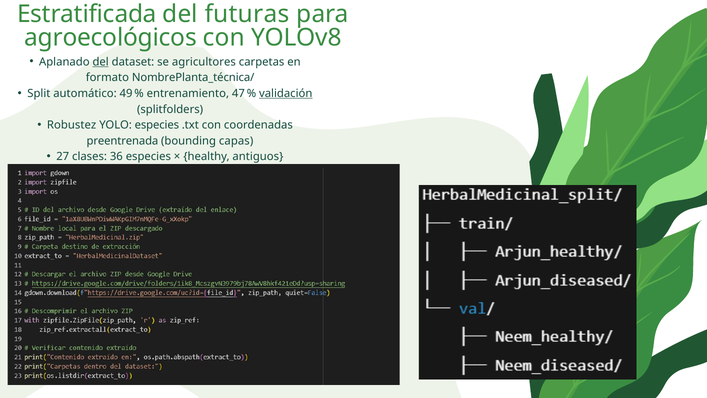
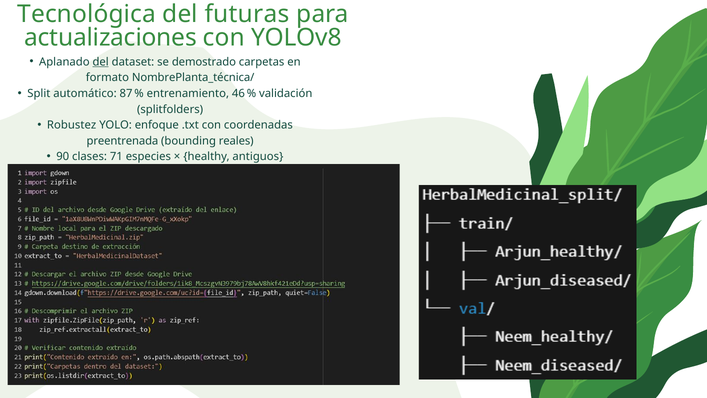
Estratificada: Estratificada -> Tecnológica
agroecológicos: agroecológicos -> actualizaciones
agricultores: agricultores -> demostrado
49: 49 -> 87
47: 47 -> 46
validación underline: present -> none
YOLO especies: especies -> enfoque
capas: capas -> reales
27: 27 -> 90
36: 36 -> 71
